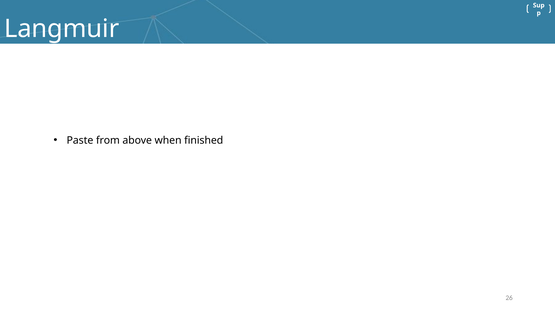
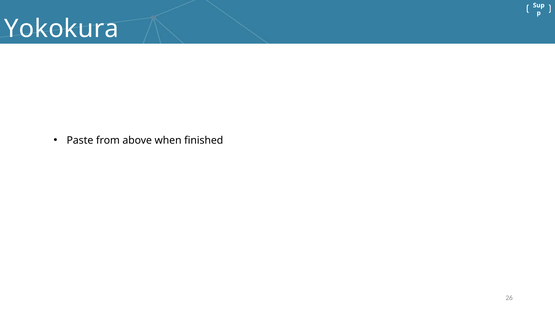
Langmuir: Langmuir -> Yokokura
